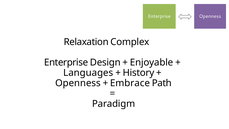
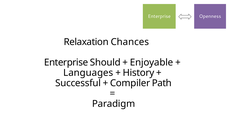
Complex: Complex -> Chances
Design: Design -> Should
Openness at (78, 83): Openness -> Successful
Embrace: Embrace -> Compiler
